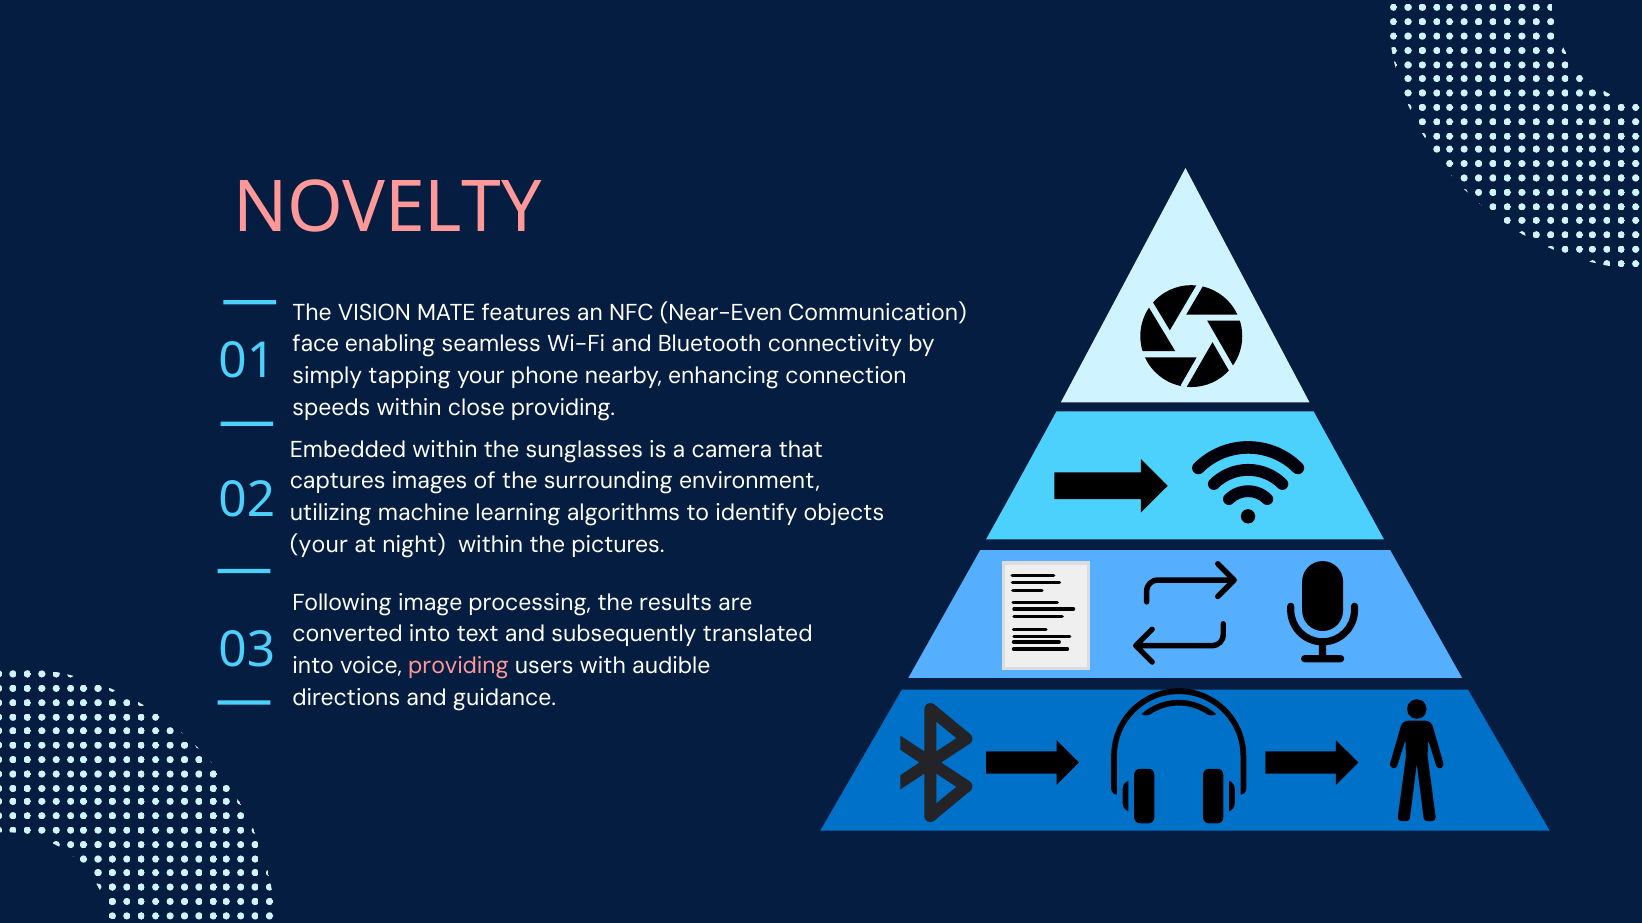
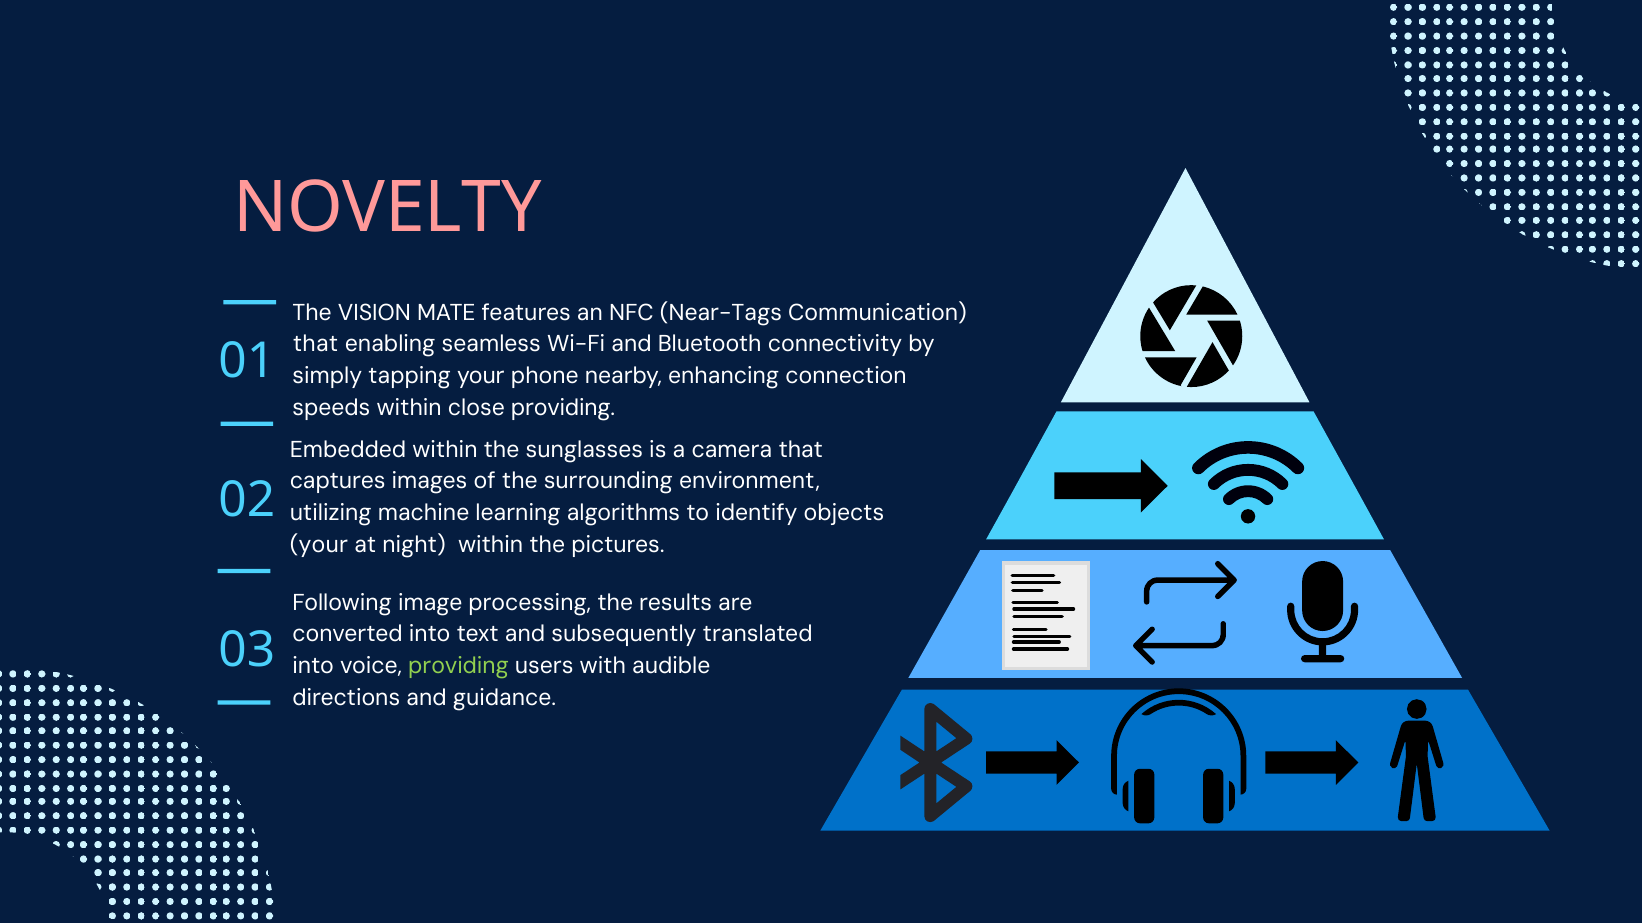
Near-Even: Near-Even -> Near-Tags
face at (316, 344): face -> that
providing at (459, 666) colour: pink -> light green
